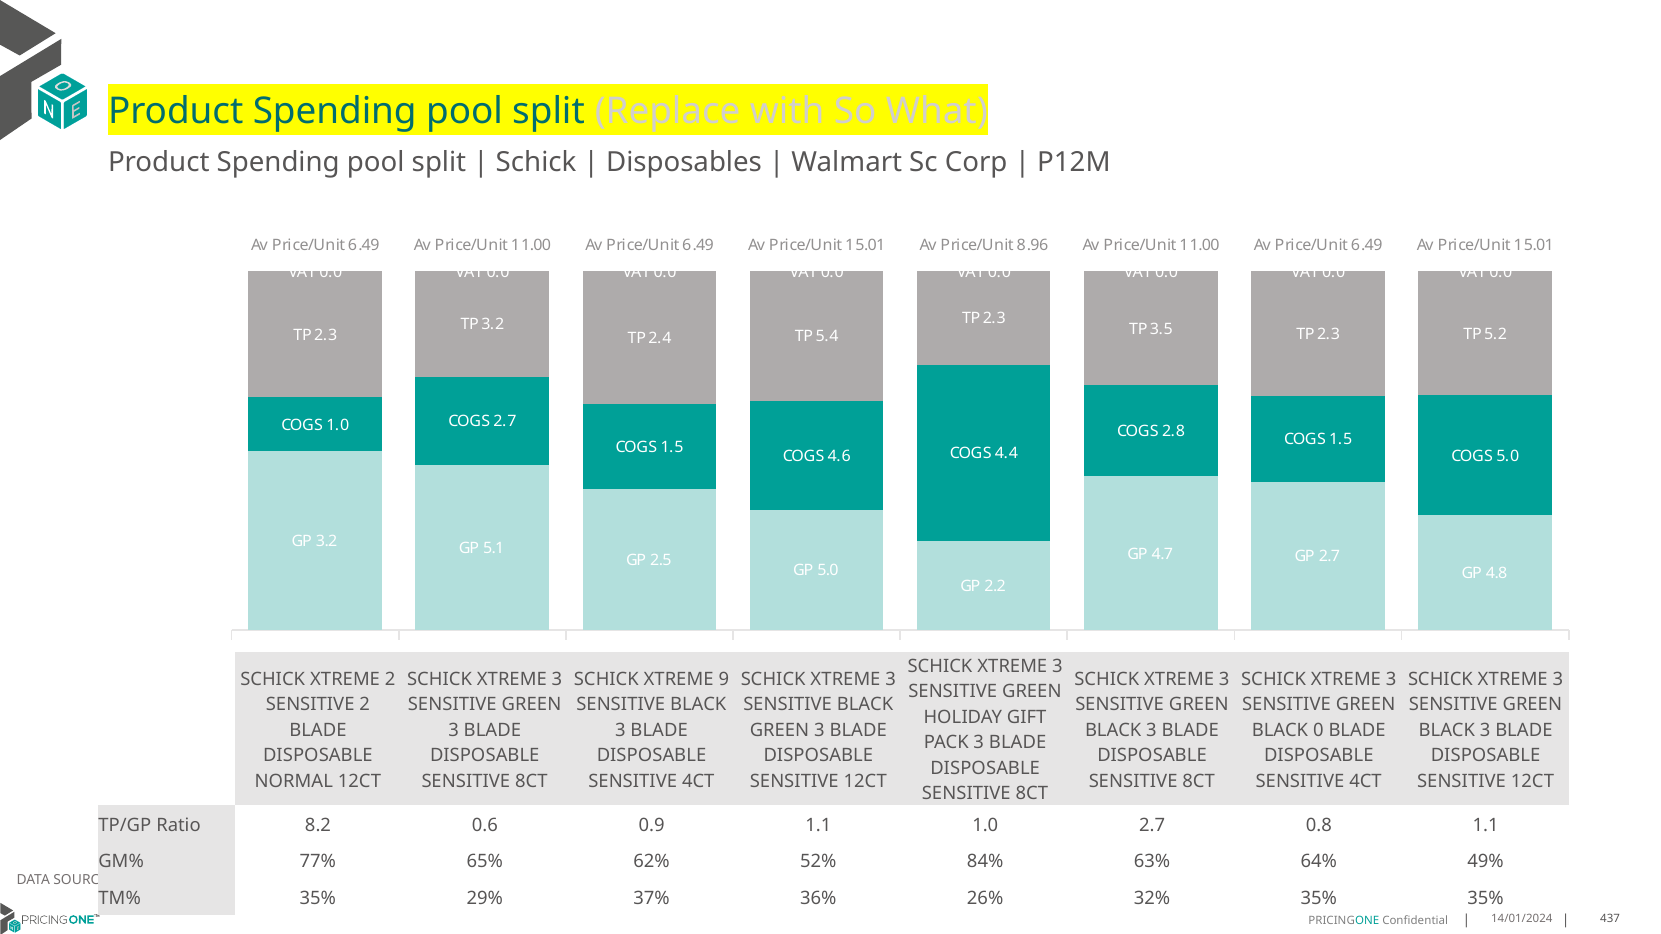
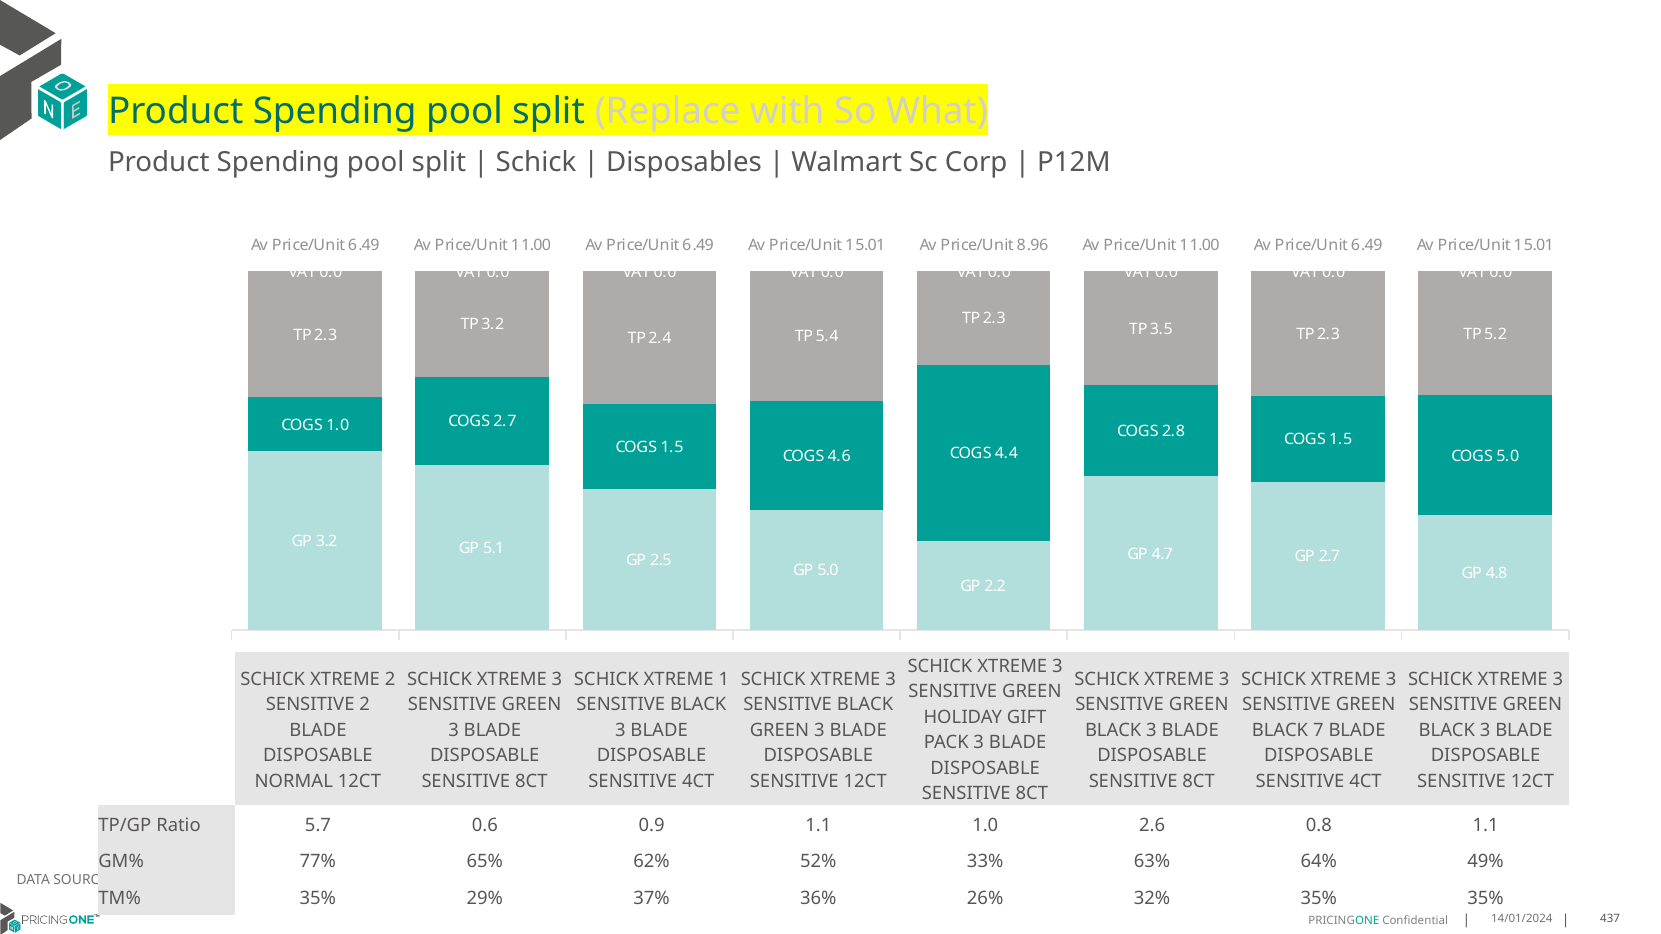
9: 9 -> 1
0: 0 -> 7
8.2: 8.2 -> 5.7
1.0 2.7: 2.7 -> 2.6
84%: 84% -> 33%
